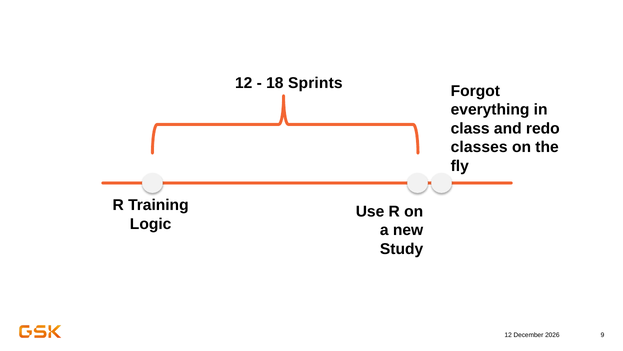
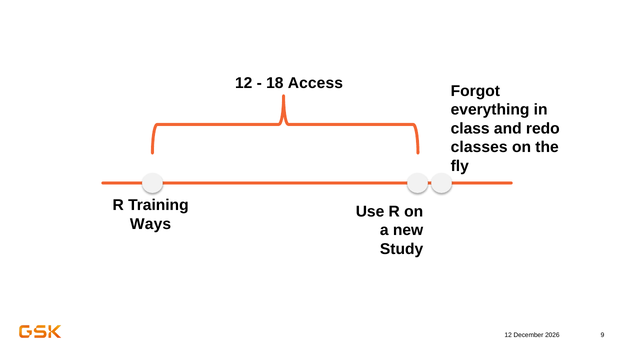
Sprints: Sprints -> Access
Logic: Logic -> Ways
